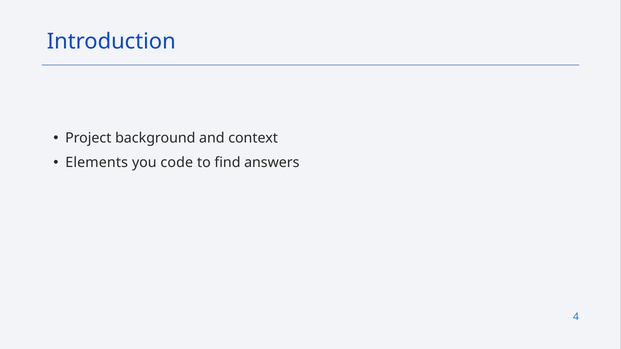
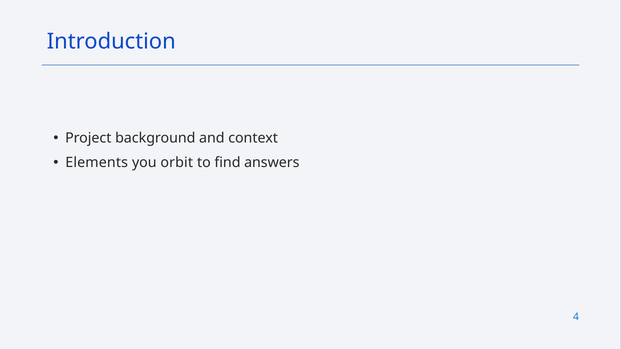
code: code -> orbit
